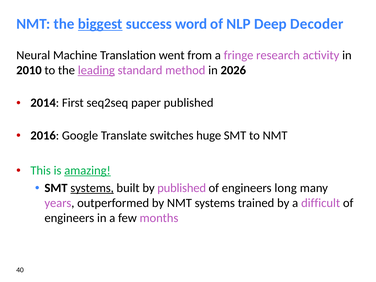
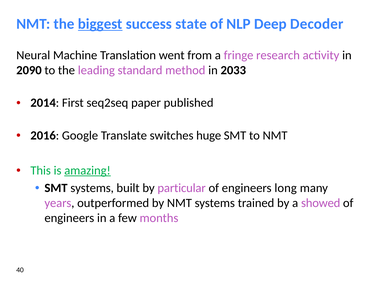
word: word -> state
2010: 2010 -> 2090
leading underline: present -> none
2026: 2026 -> 2033
systems at (92, 188) underline: present -> none
by published: published -> particular
difficult: difficult -> showed
